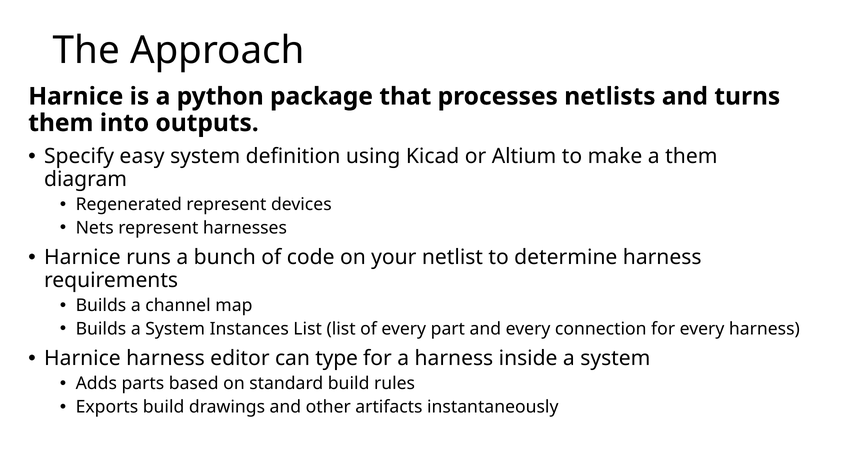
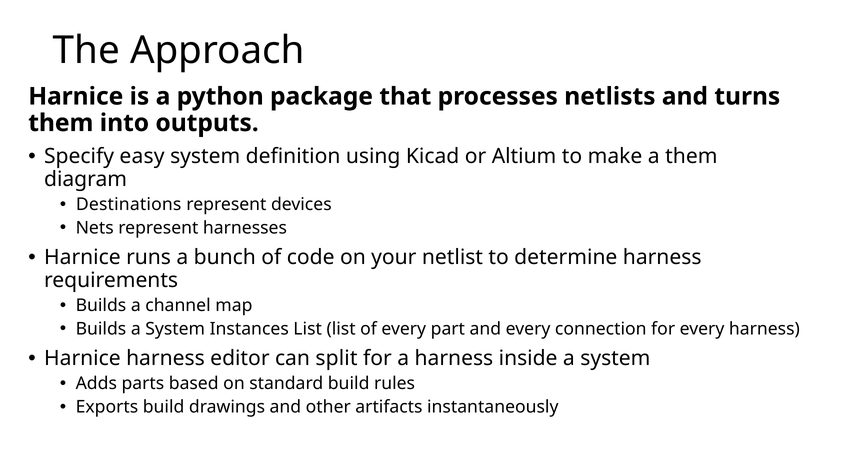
Regenerated: Regenerated -> Destinations
type: type -> split
